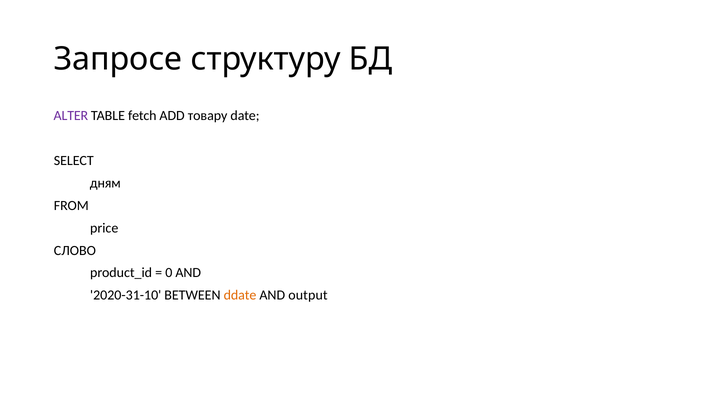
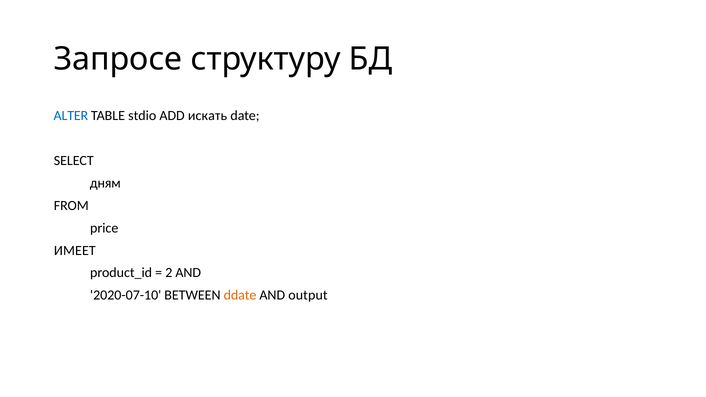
ALTER colour: purple -> blue
fetch: fetch -> stdio
товару: товару -> искать
СЛОВО: СЛОВО -> ИМЕЕТ
0: 0 -> 2
2020-31-10: 2020-31-10 -> 2020-07-10
